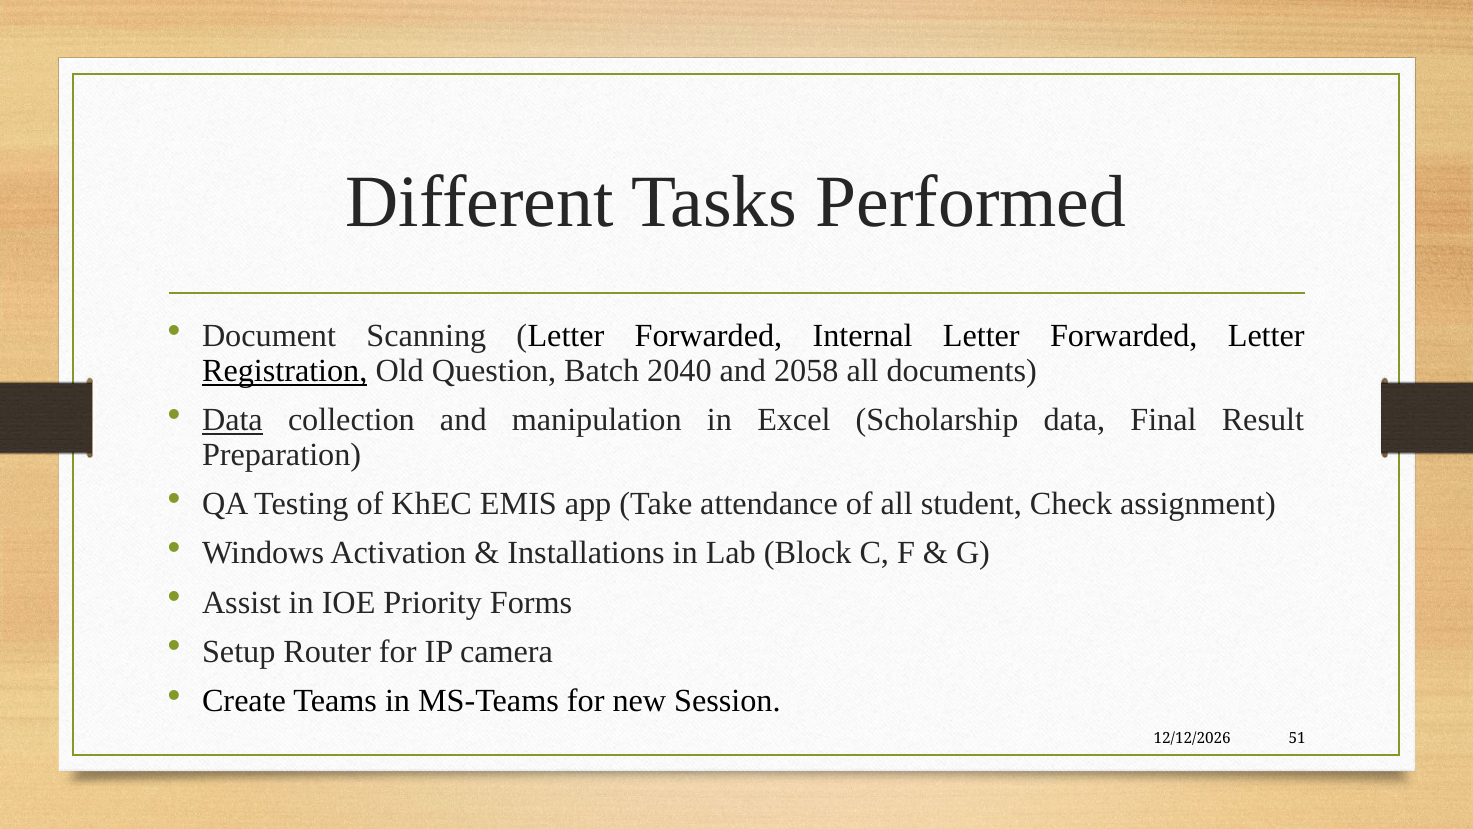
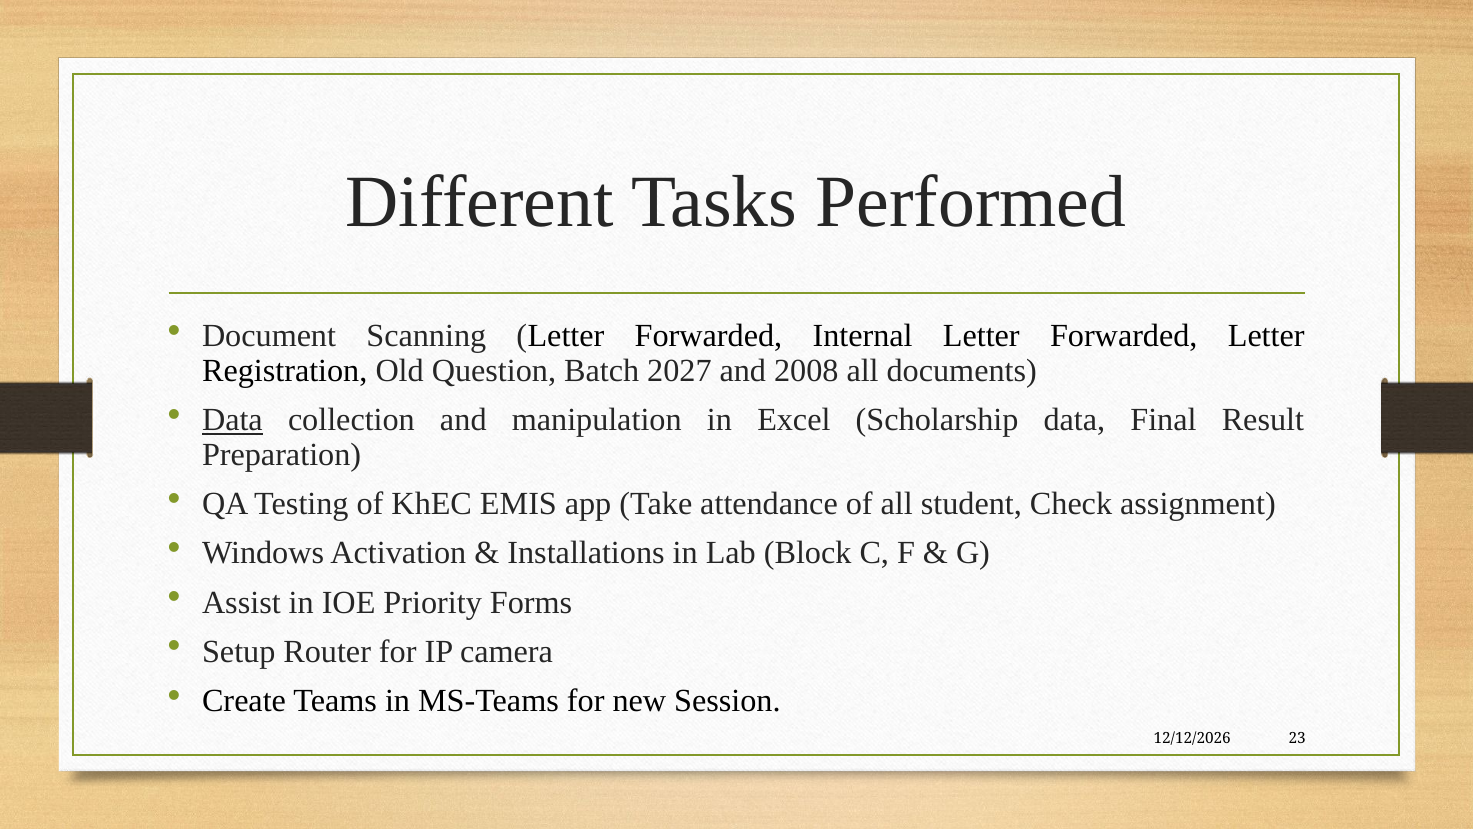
Registration underline: present -> none
2040: 2040 -> 2027
2058: 2058 -> 2008
51: 51 -> 23
